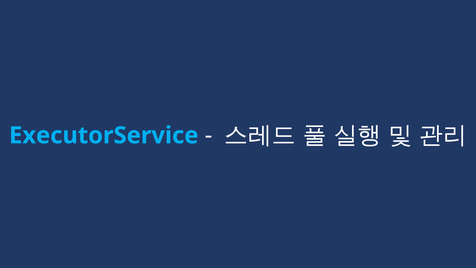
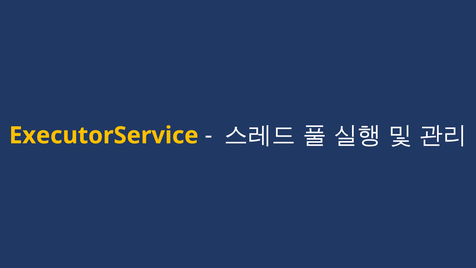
ExecutorService colour: light blue -> yellow
